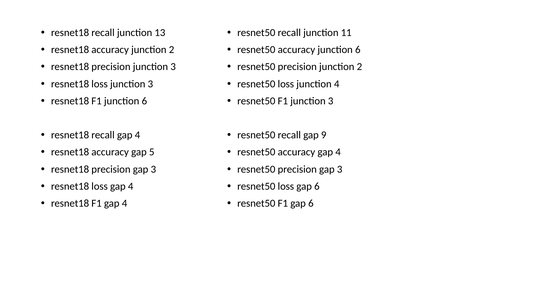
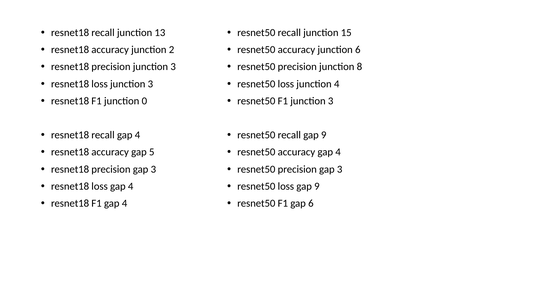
11: 11 -> 15
precision junction 2: 2 -> 8
F1 junction 6: 6 -> 0
loss gap 6: 6 -> 9
